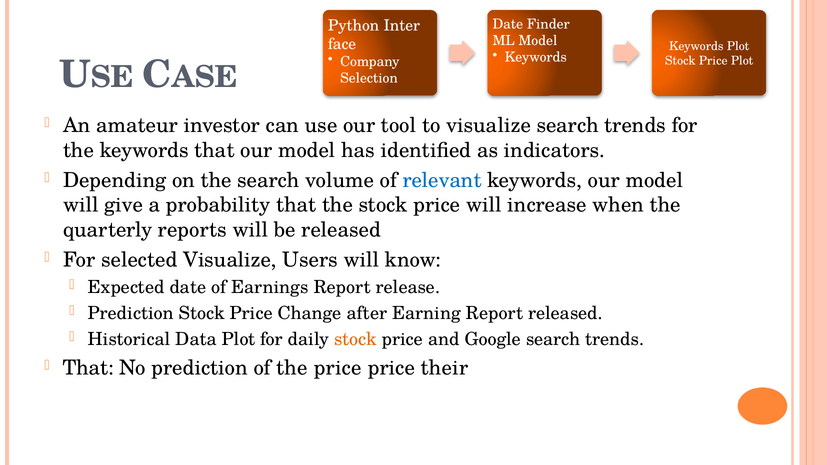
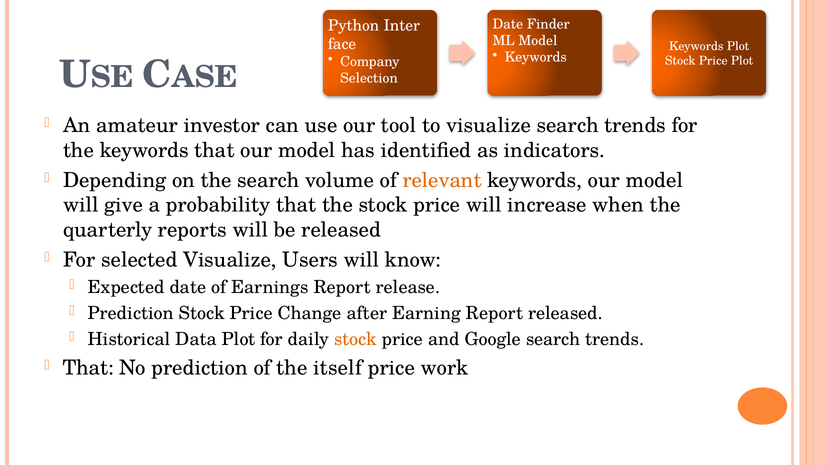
relevant colour: blue -> orange
the price: price -> itself
their: their -> work
